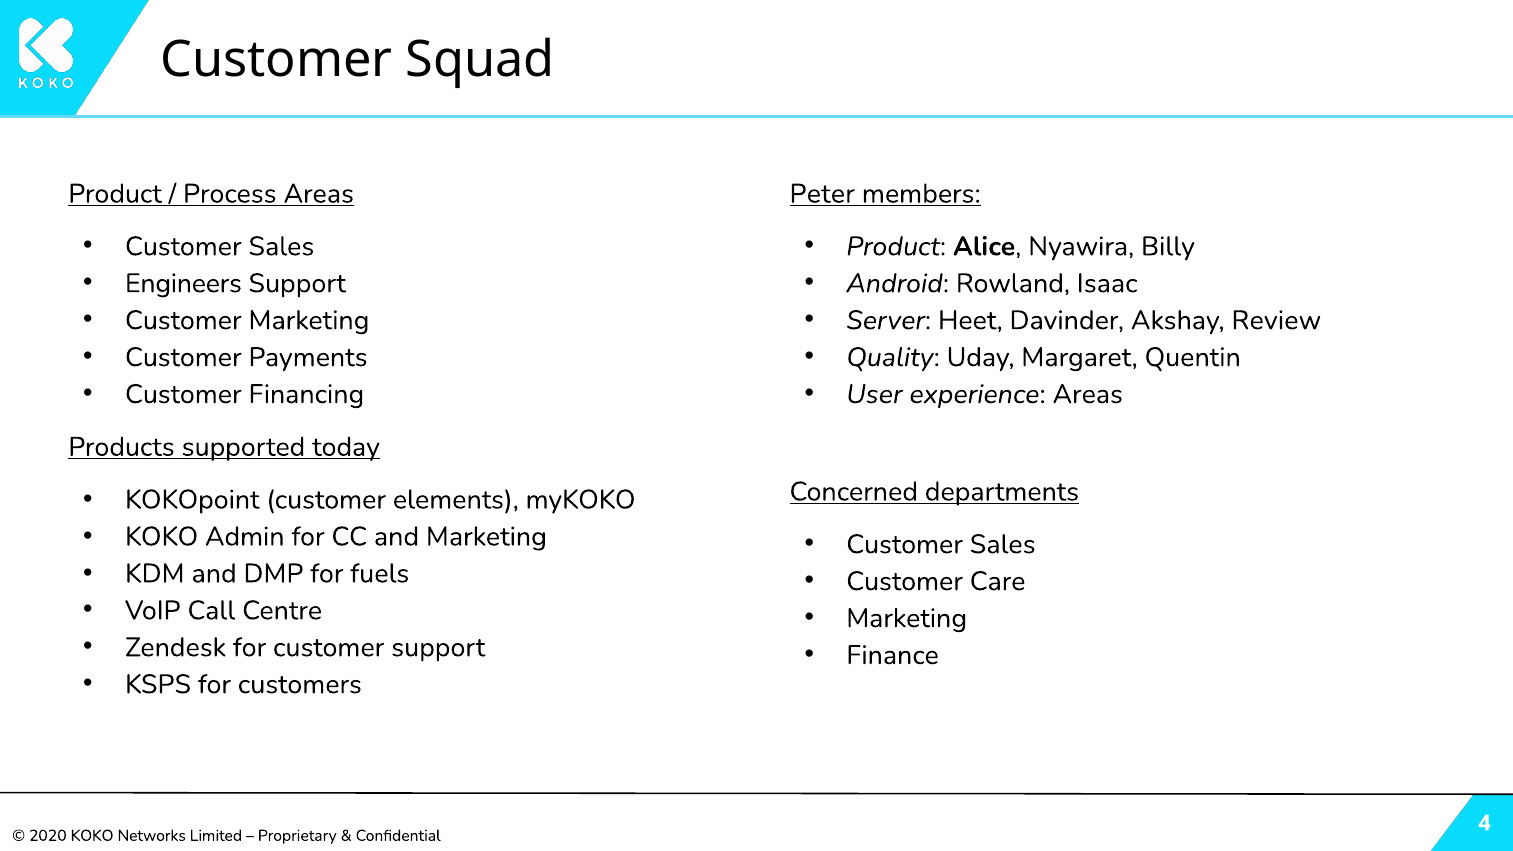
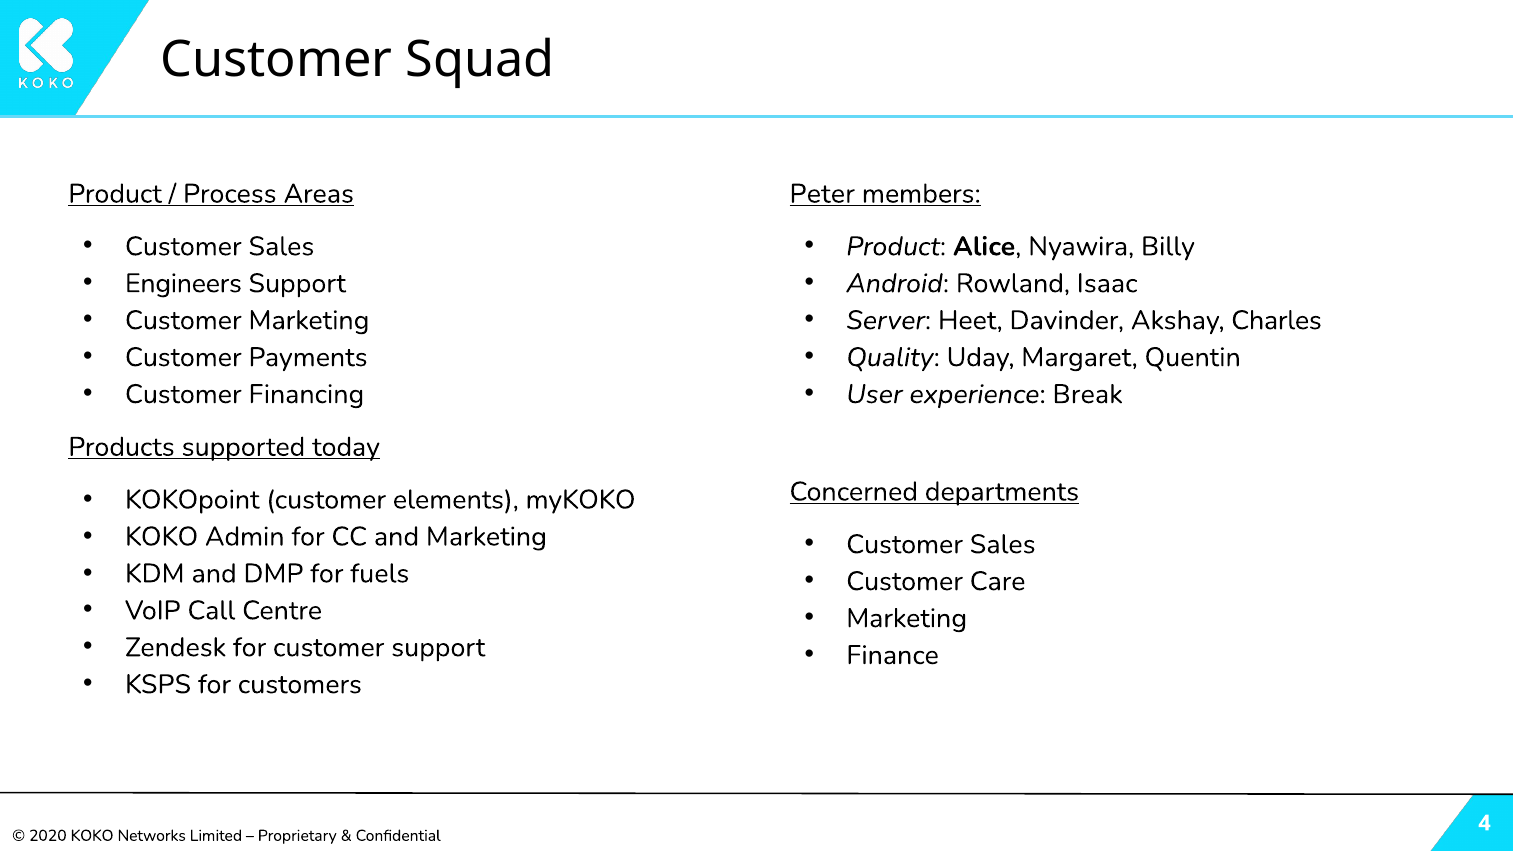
Review: Review -> Charles
experience Areas: Areas -> Break
